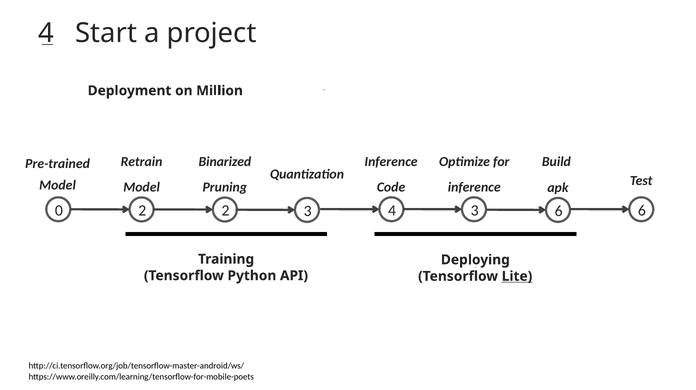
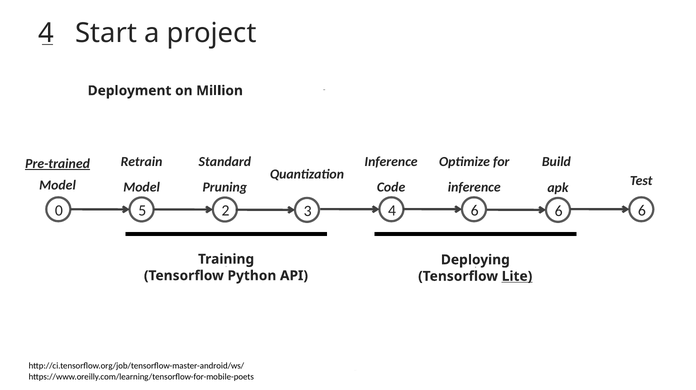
Binarized: Binarized -> Standard
Pre-trained underline: none -> present
0 2: 2 -> 5
4 3: 3 -> 6
